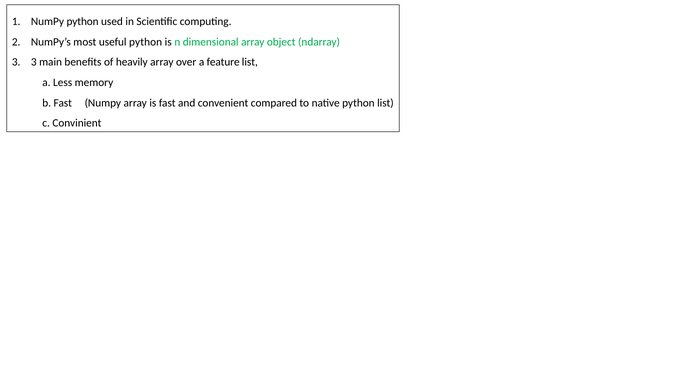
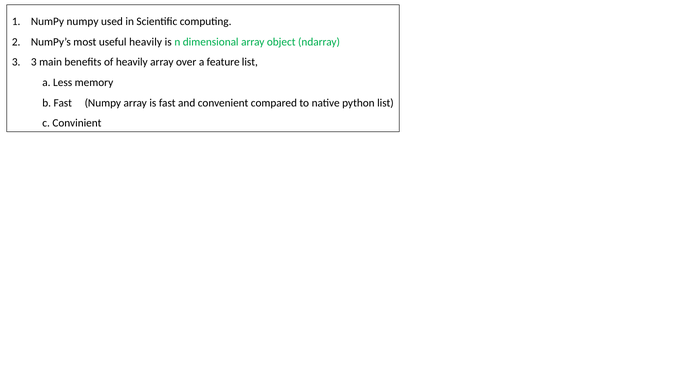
NumPy python: python -> numpy
useful python: python -> heavily
